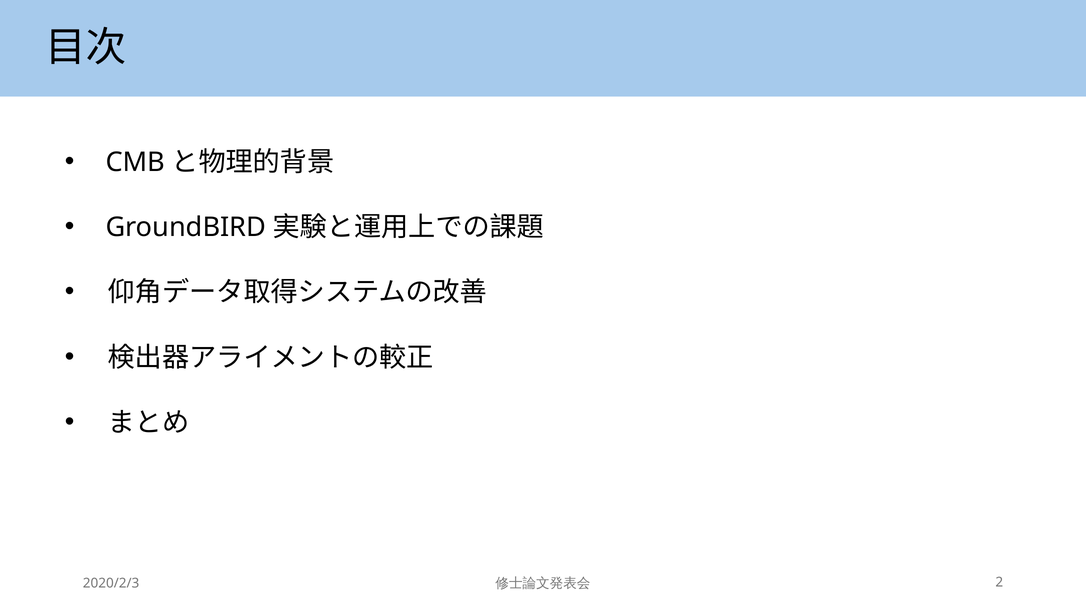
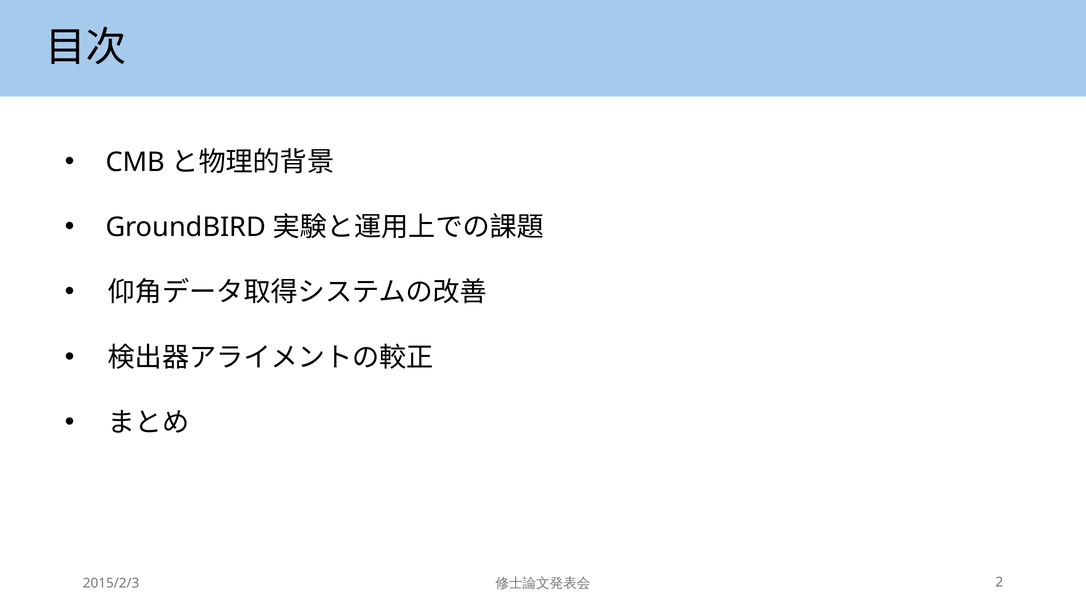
2020/2/3: 2020/2/3 -> 2015/2/3
